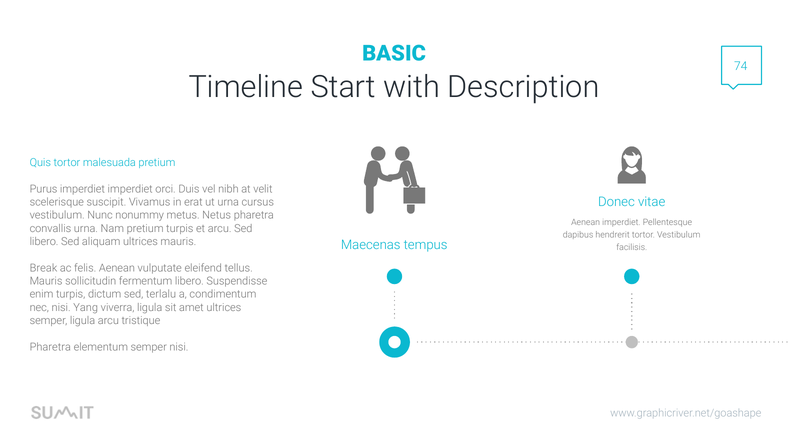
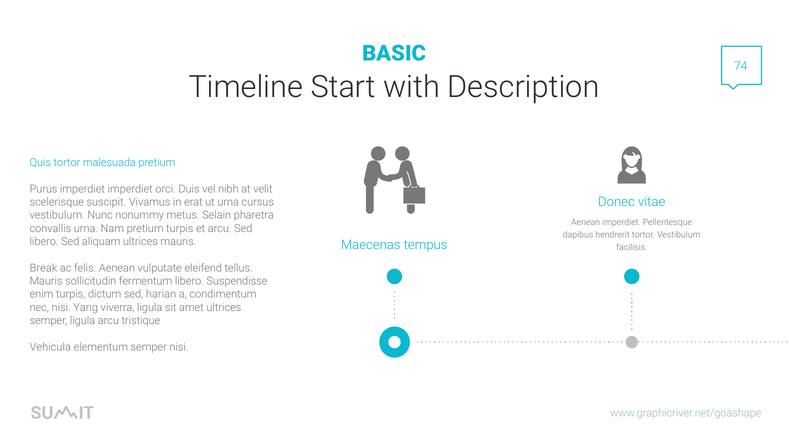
Netus: Netus -> Selain
terlalu: terlalu -> harian
Pharetra at (50, 347): Pharetra -> Vehicula
